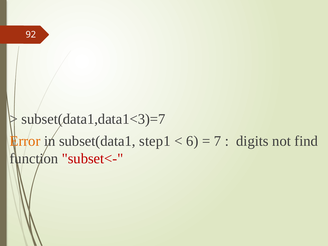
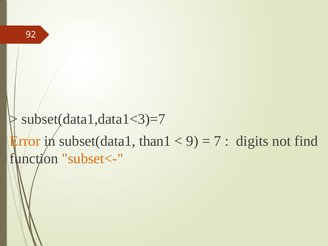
step1: step1 -> than1
6: 6 -> 9
subset<- colour: red -> orange
